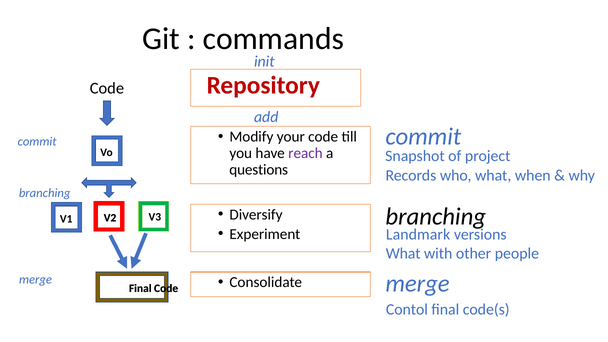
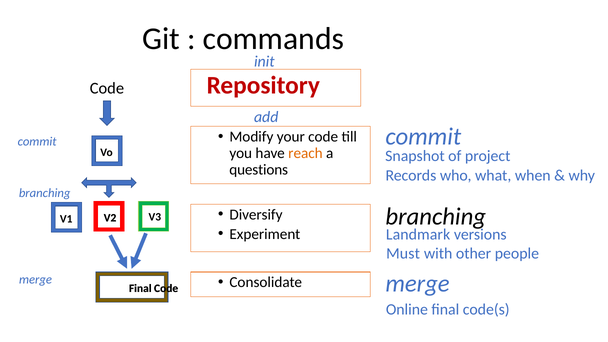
reach colour: purple -> orange
What at (403, 254): What -> Must
Contol: Contol -> Online
